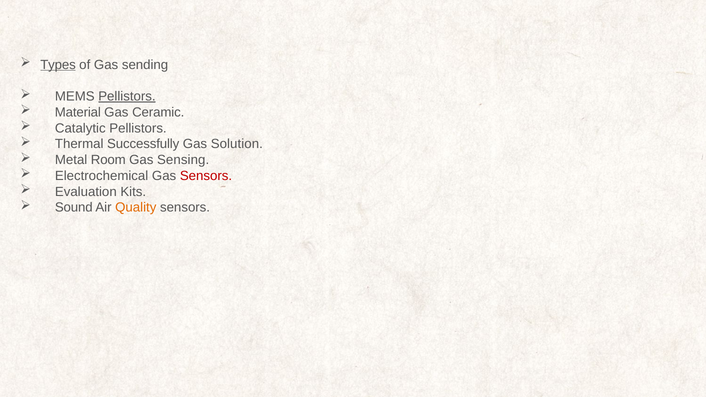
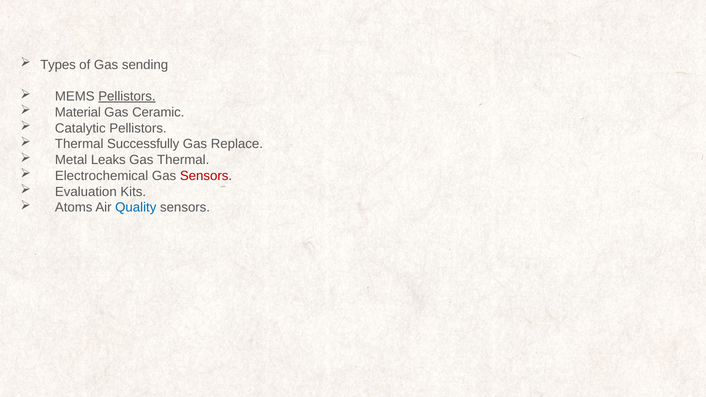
Types underline: present -> none
Solution: Solution -> Replace
Room: Room -> Leaks
Gas Sensing: Sensing -> Thermal
Sound: Sound -> Atoms
Quality colour: orange -> blue
